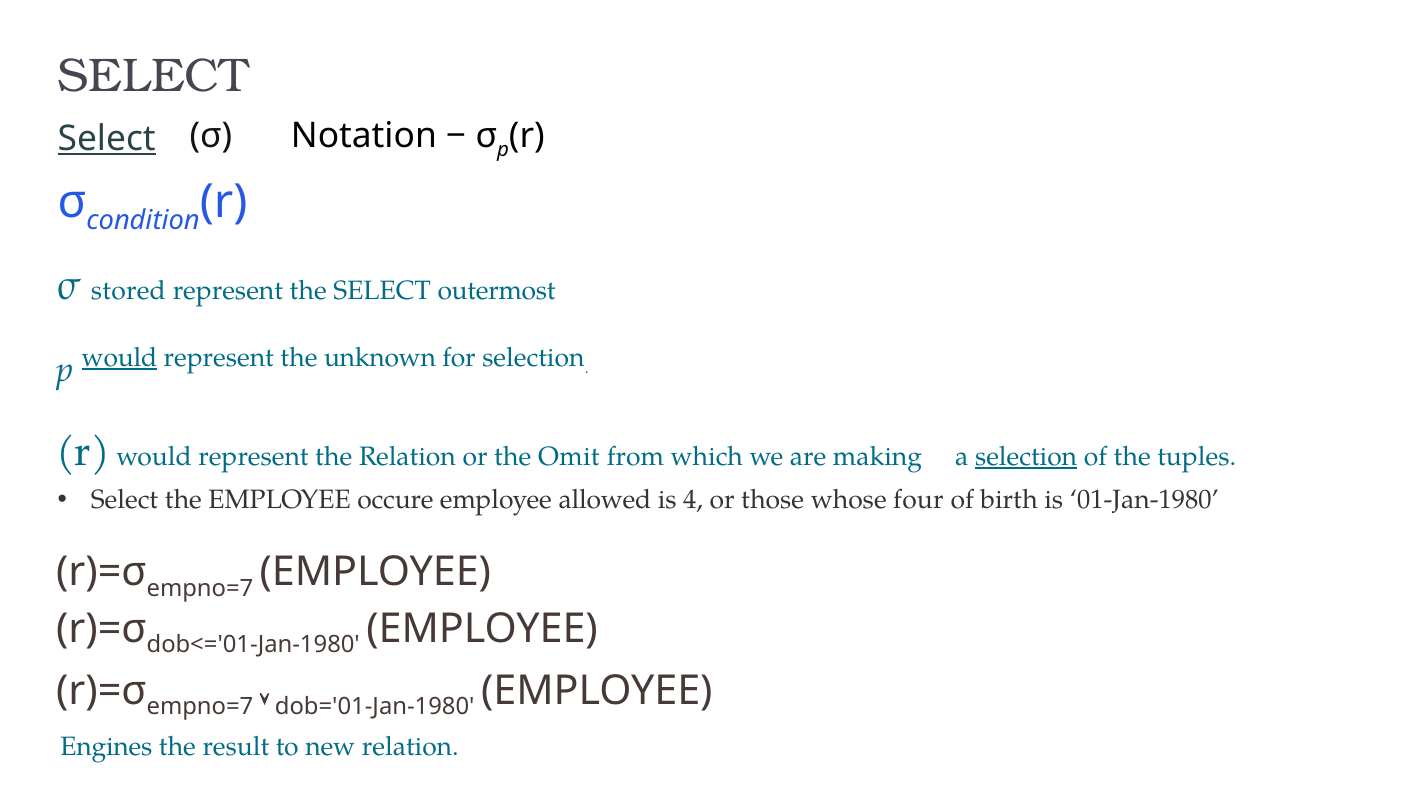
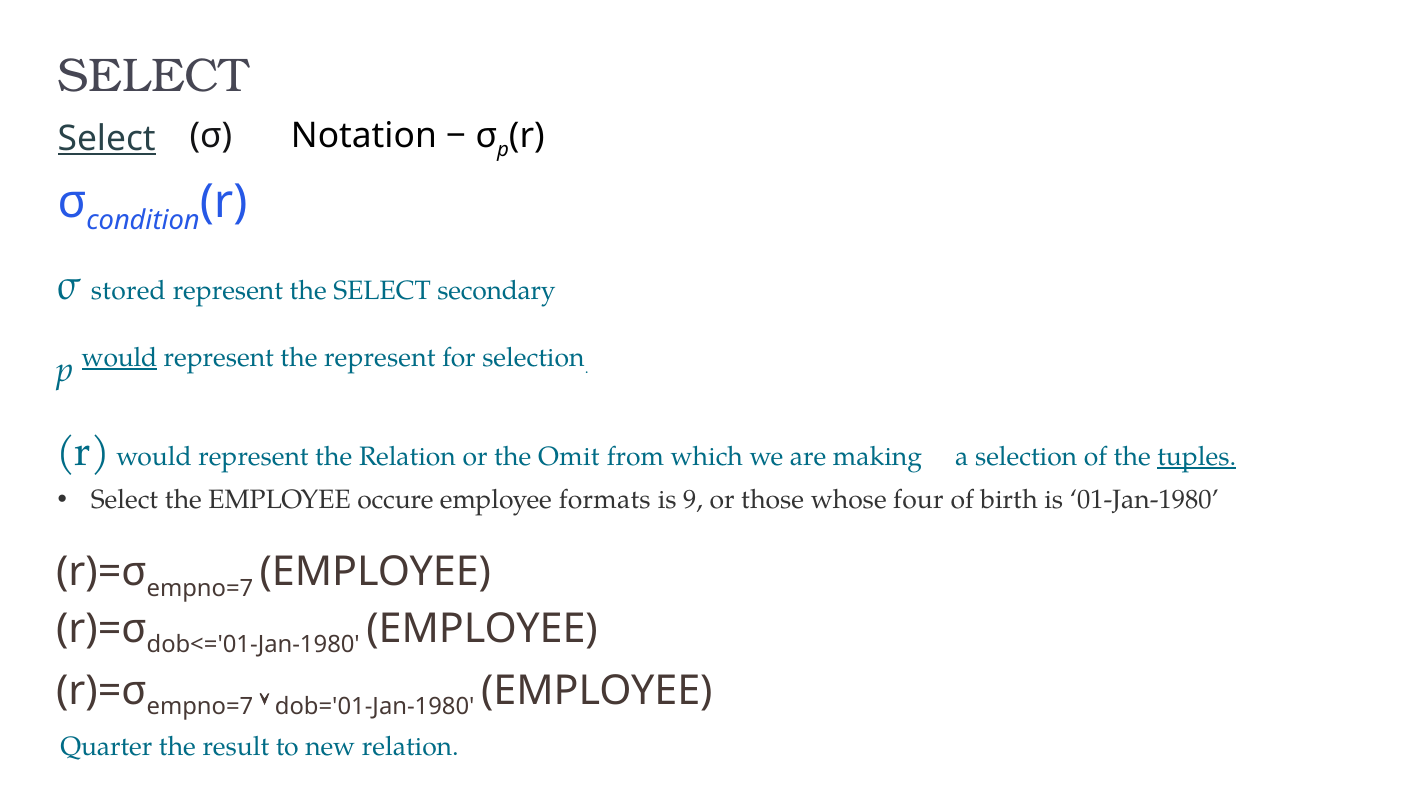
outermost: outermost -> secondary
the unknown: unknown -> represent
selection at (1026, 457) underline: present -> none
tuples underline: none -> present
allowed: allowed -> formats
4: 4 -> 9
Engines: Engines -> Quarter
